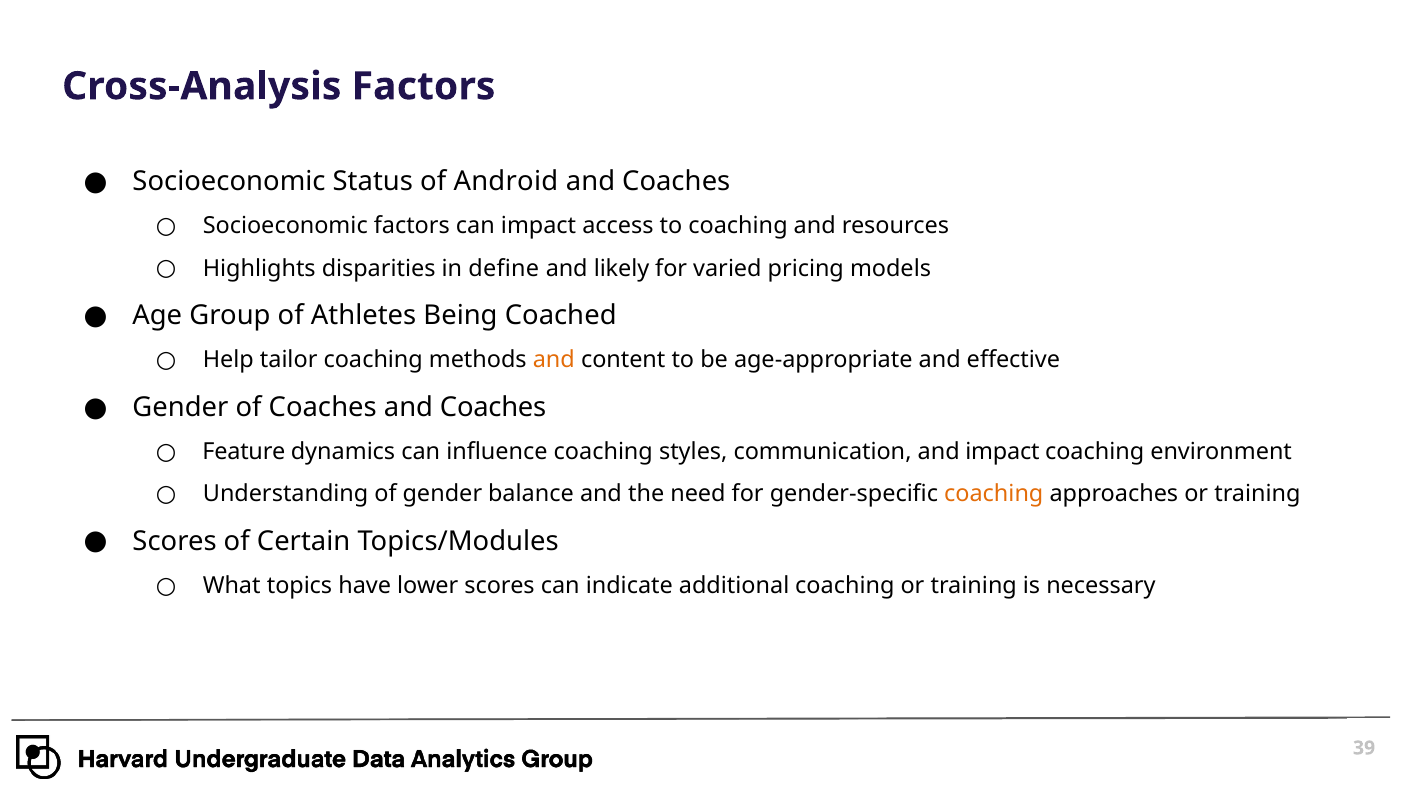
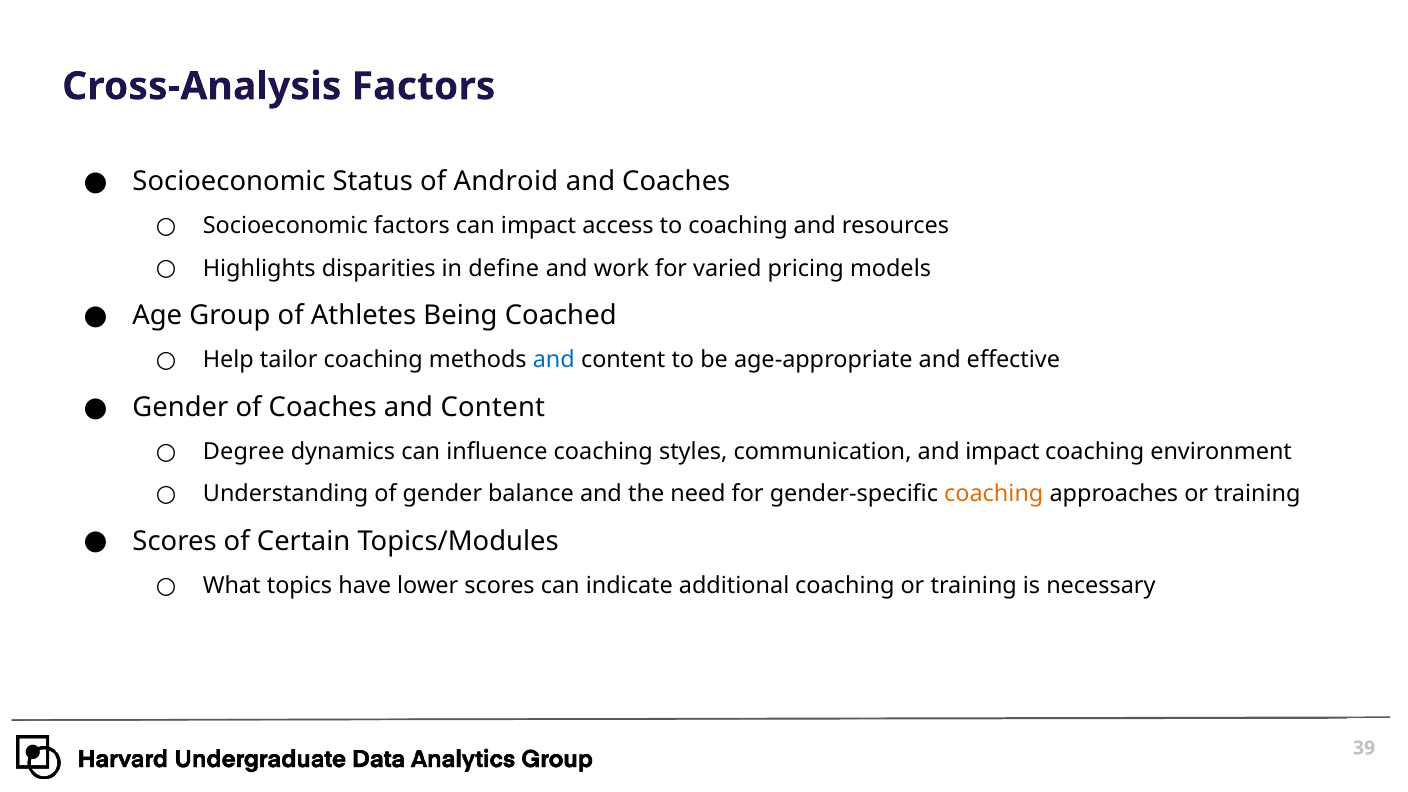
likely: likely -> work
and at (554, 360) colour: orange -> blue
Coaches and Coaches: Coaches -> Content
Feature: Feature -> Degree
